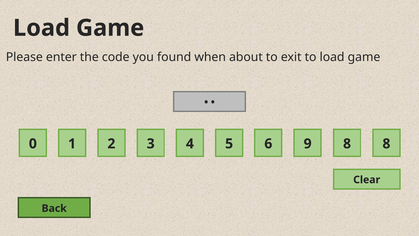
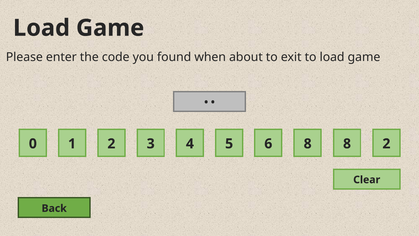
6 9: 9 -> 8
0 8: 8 -> 2
